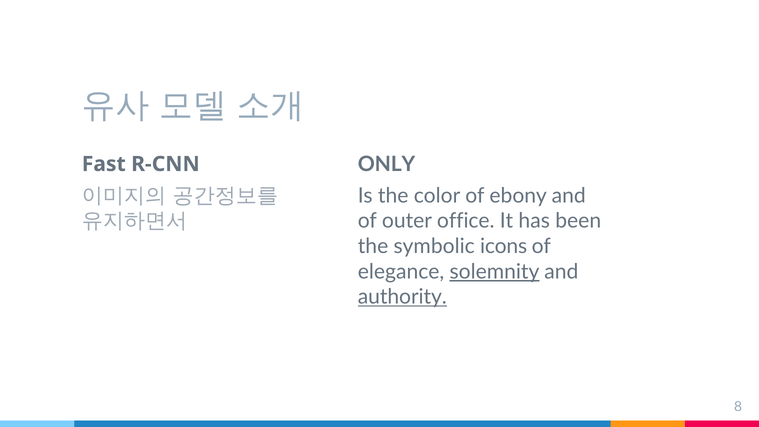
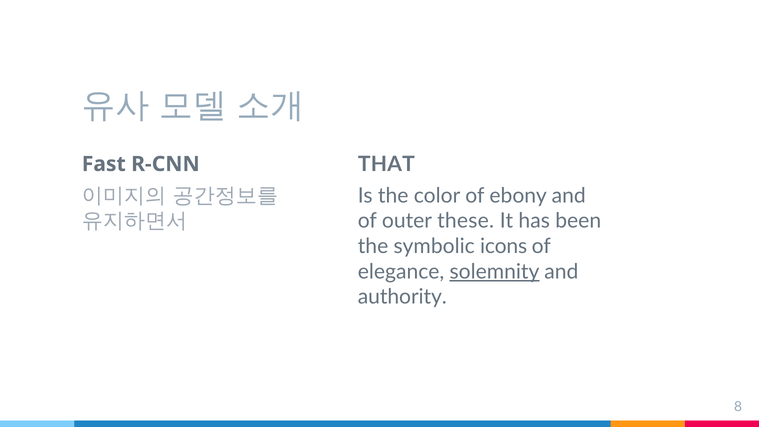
ONLY: ONLY -> THAT
office: office -> these
authority underline: present -> none
